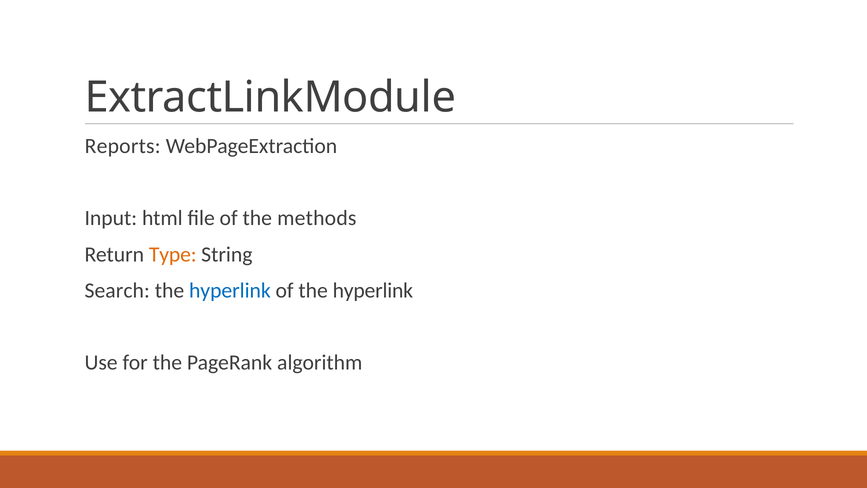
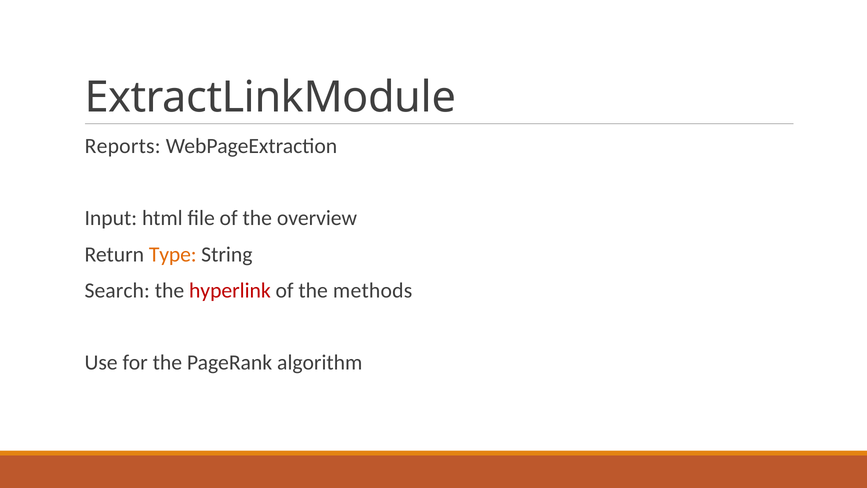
methods: methods -> overview
hyperlink at (230, 290) colour: blue -> red
of the hyperlink: hyperlink -> methods
